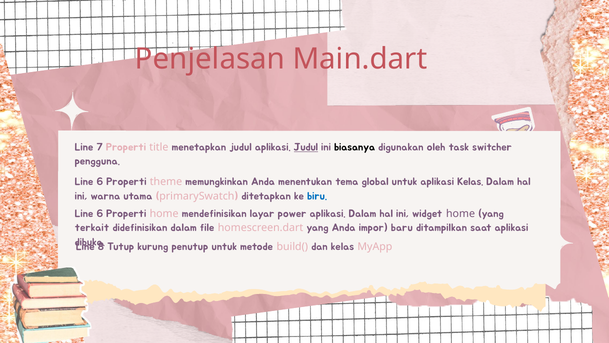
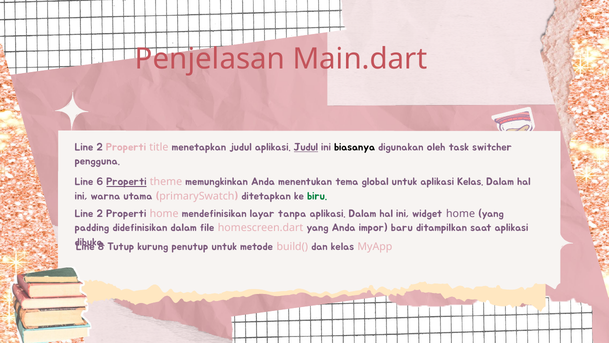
7 at (100, 147): 7 -> 2
Properti at (126, 182) underline: none -> present
biru colour: blue -> green
6 at (100, 213): 6 -> 2
power: power -> tanpa
terkait: terkait -> padding
